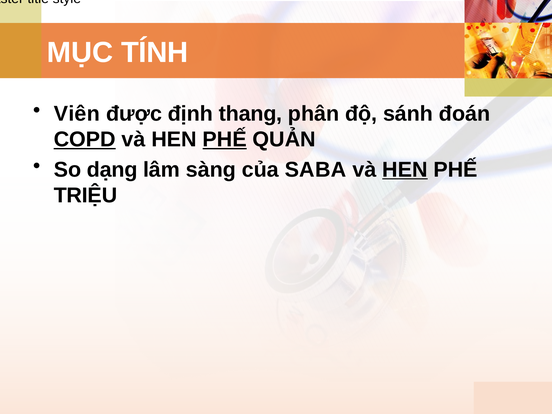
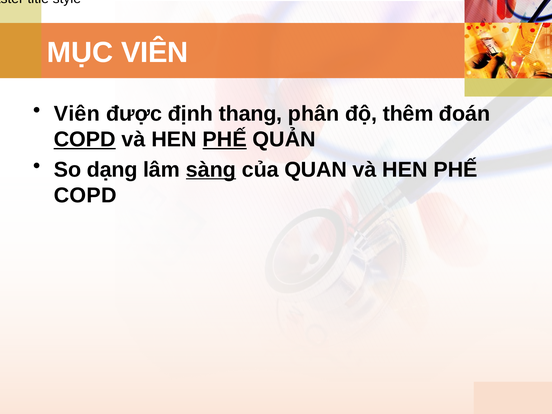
MỤC TÍNH: TÍNH -> VIÊN
sánh: sánh -> thêm
sàng underline: none -> present
SABA: SABA -> QUAN
HEN at (405, 170) underline: present -> none
TRIỆU at (85, 195): TRIỆU -> COPD
